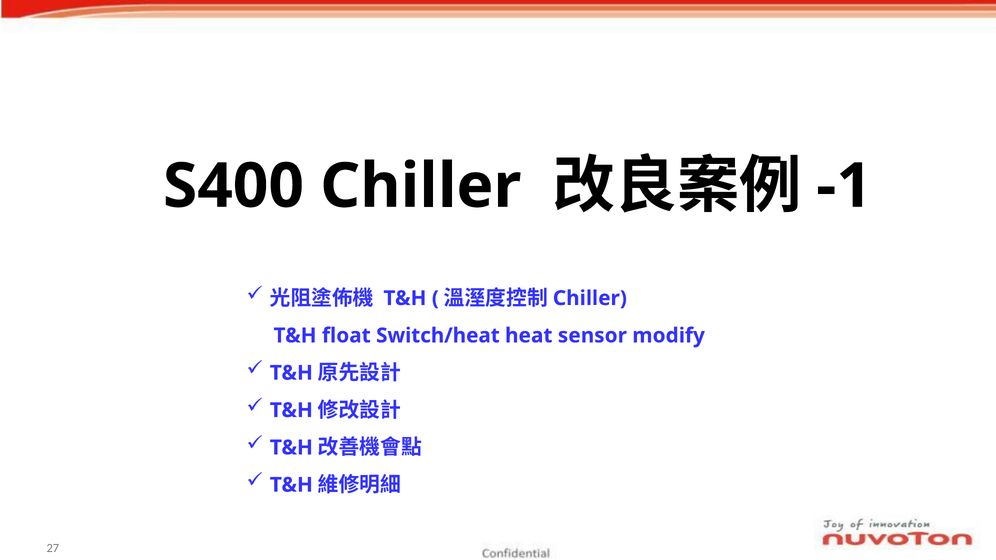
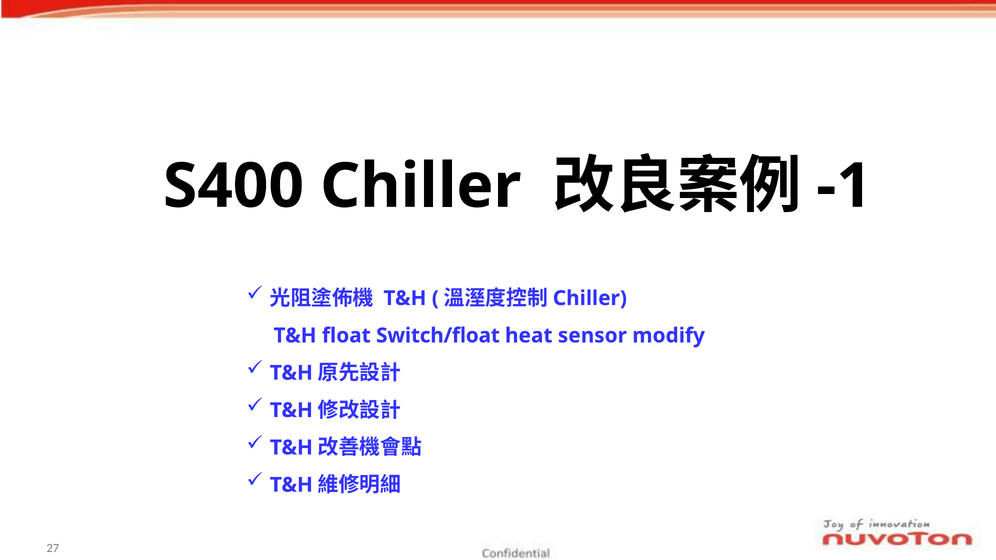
Switch/heat: Switch/heat -> Switch/float
